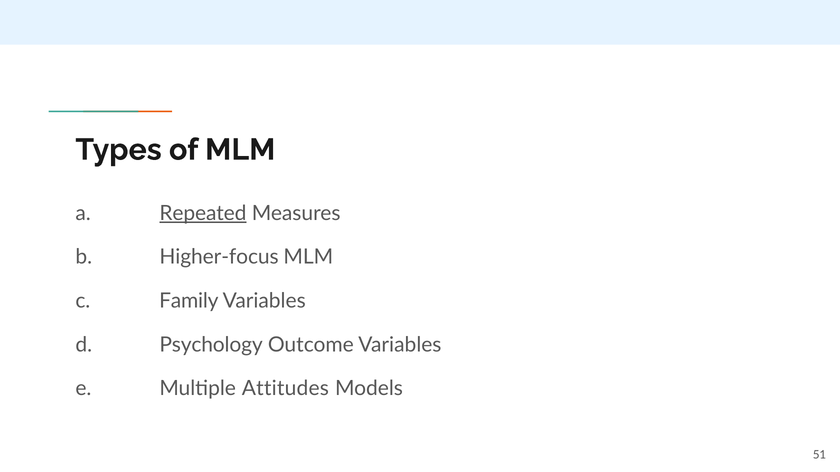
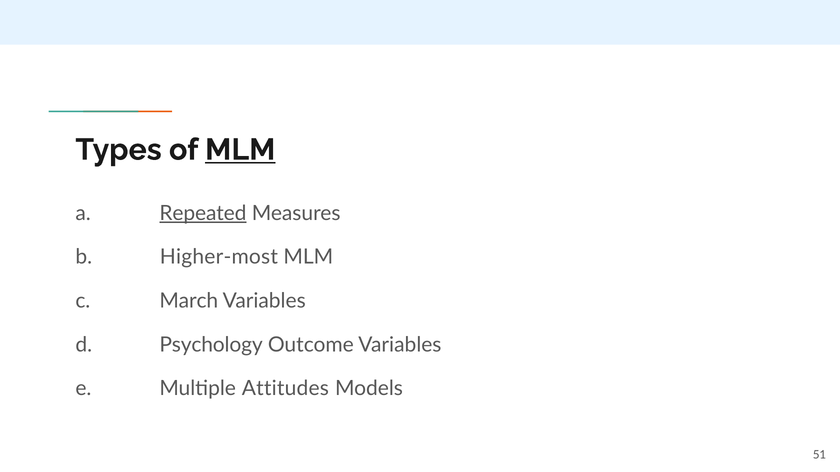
MLM at (240, 150) underline: none -> present
Higher-focus: Higher-focus -> Higher-most
Family: Family -> March
